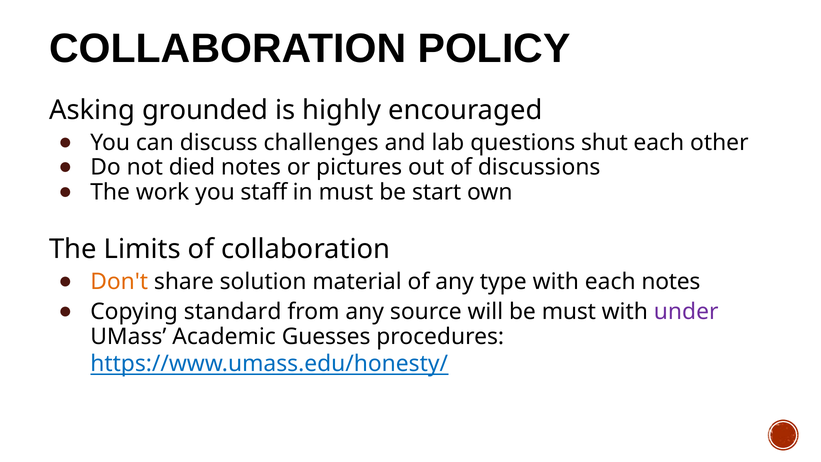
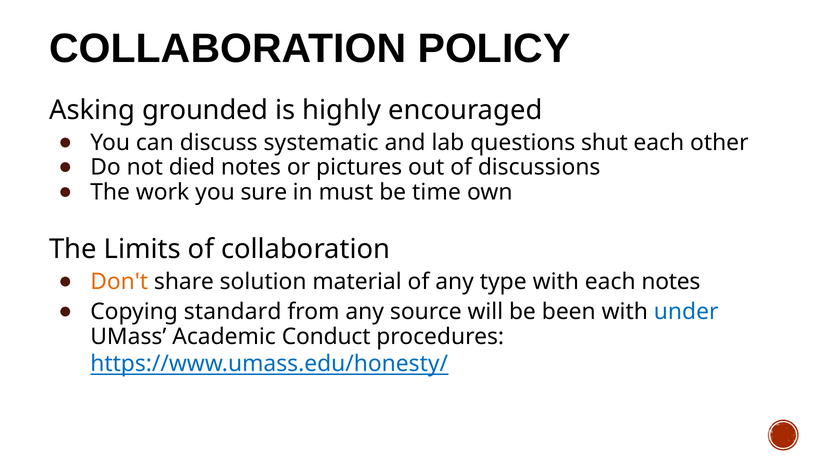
challenges: challenges -> systematic
staff: staff -> sure
start: start -> time
be must: must -> been
under colour: purple -> blue
Guesses: Guesses -> Conduct
